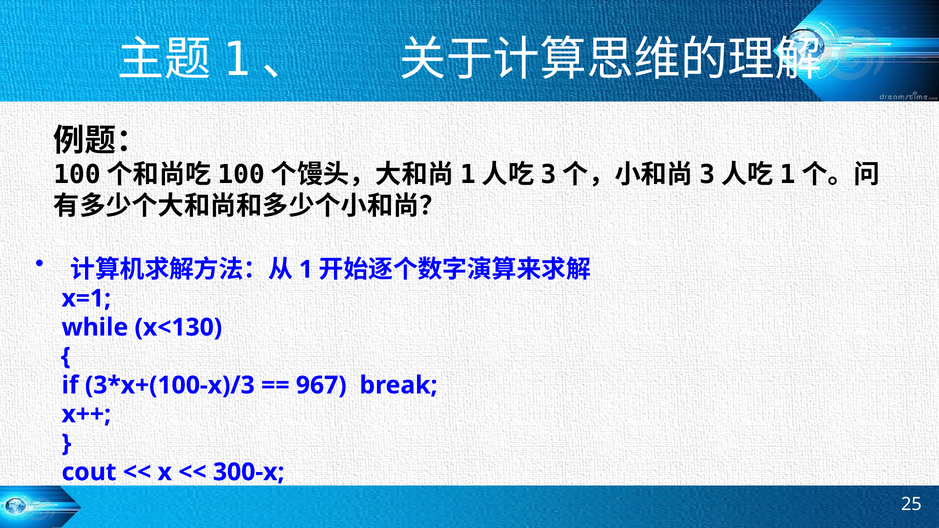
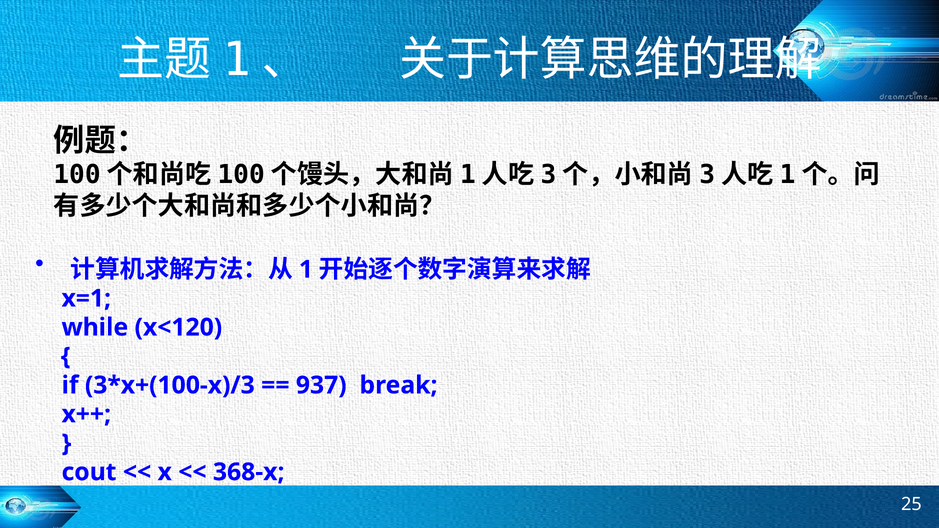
x<130: x<130 -> x<120
967: 967 -> 937
300-x: 300-x -> 368-x
